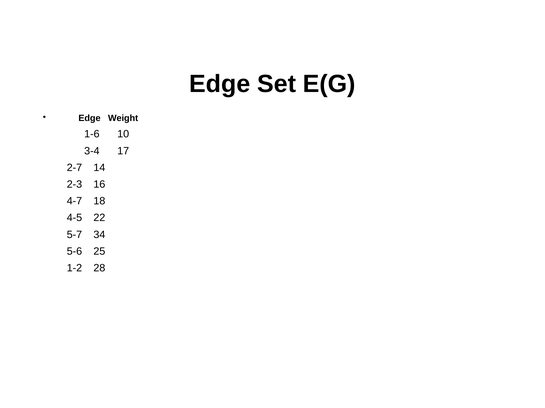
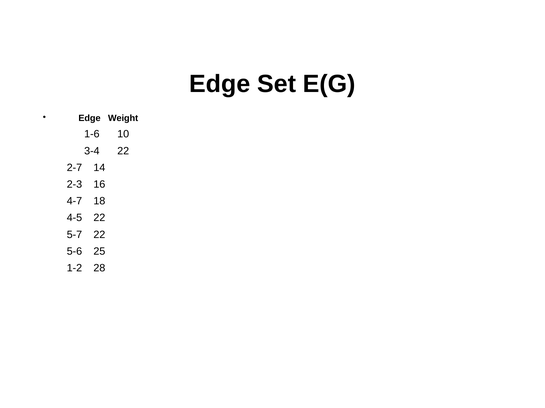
3-4 17: 17 -> 22
5-7 34: 34 -> 22
